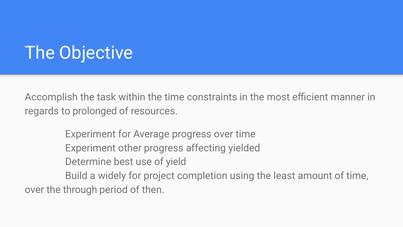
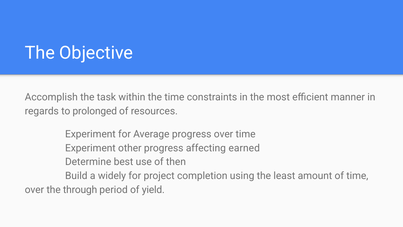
yielded: yielded -> earned
yield: yield -> then
then: then -> yield
